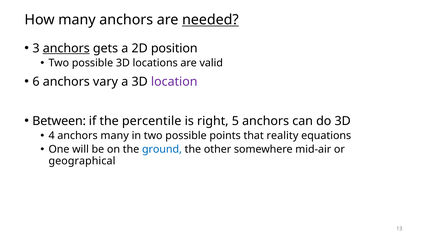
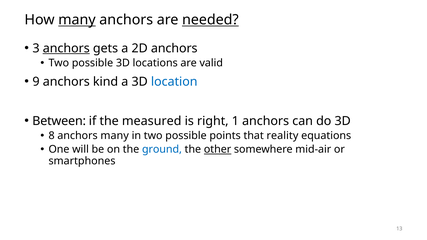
many at (77, 20) underline: none -> present
2D position: position -> anchors
6: 6 -> 9
vary: vary -> kind
location colour: purple -> blue
percentile: percentile -> measured
5: 5 -> 1
4: 4 -> 8
other underline: none -> present
geographical: geographical -> smartphones
